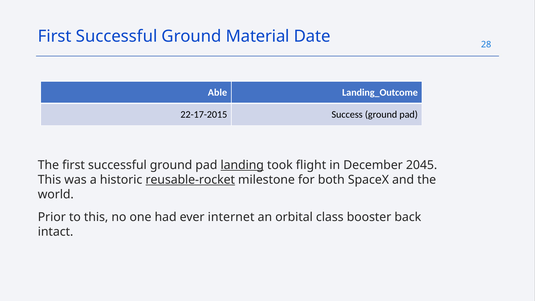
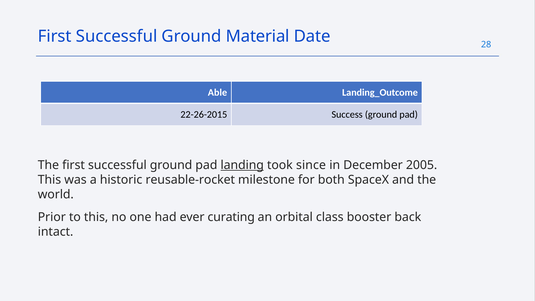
22-17-2015: 22-17-2015 -> 22-26-2015
flight: flight -> since
2045: 2045 -> 2005
reusable-rocket underline: present -> none
internet: internet -> curating
